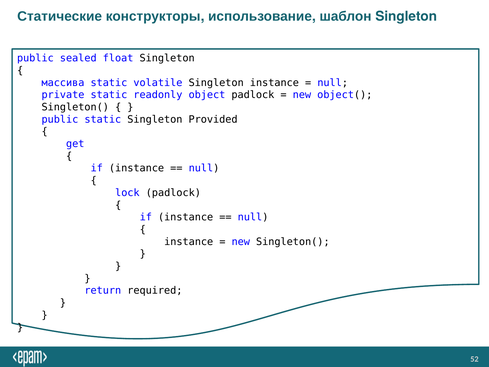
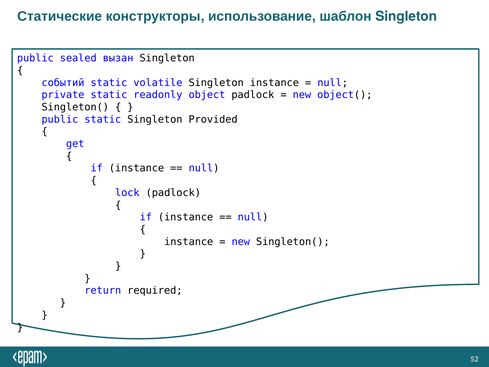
float: float -> вызан
массива: массива -> событий
